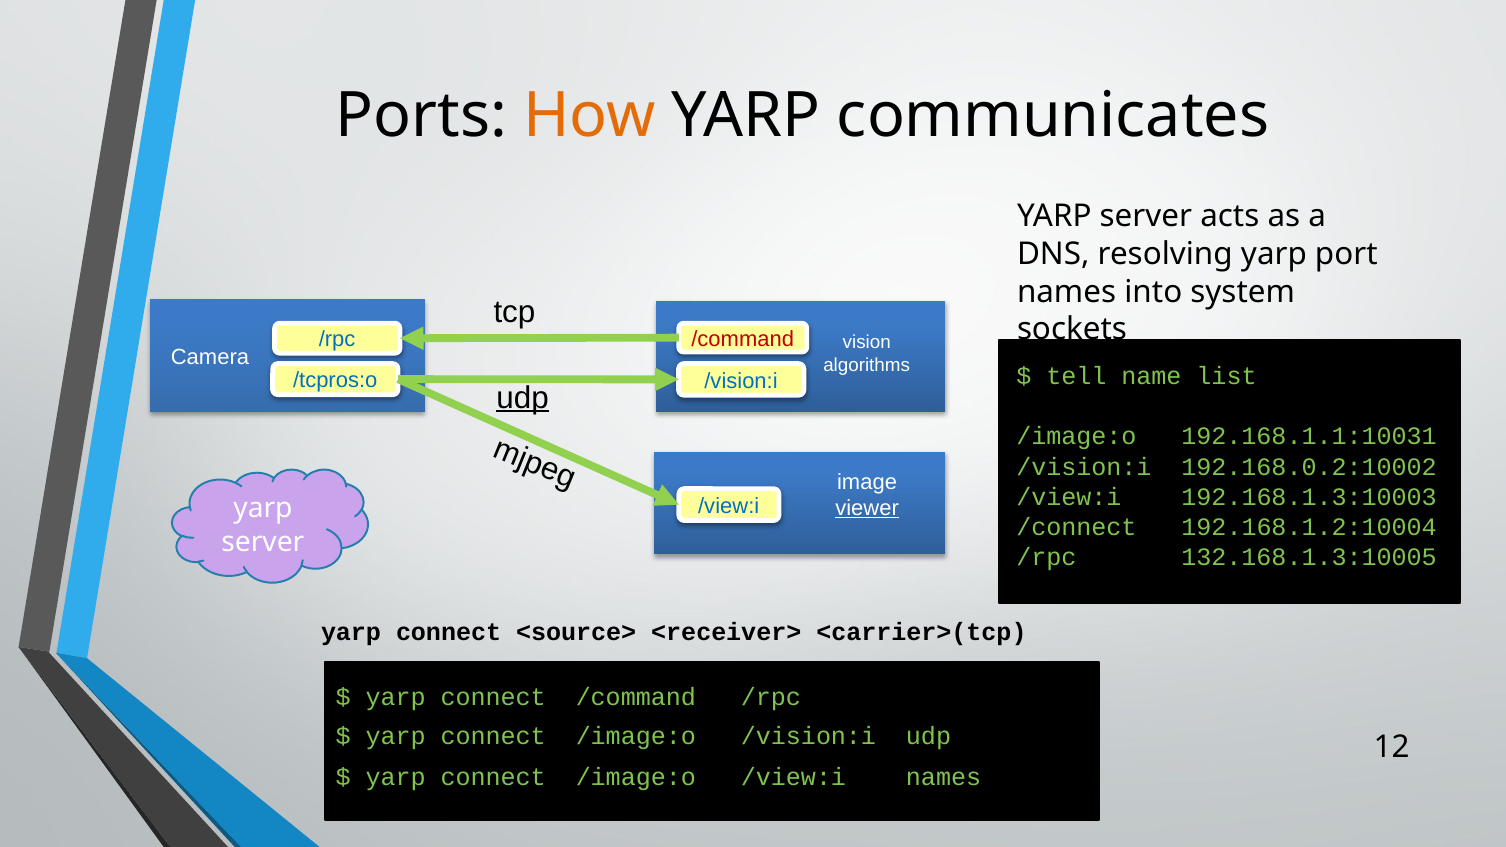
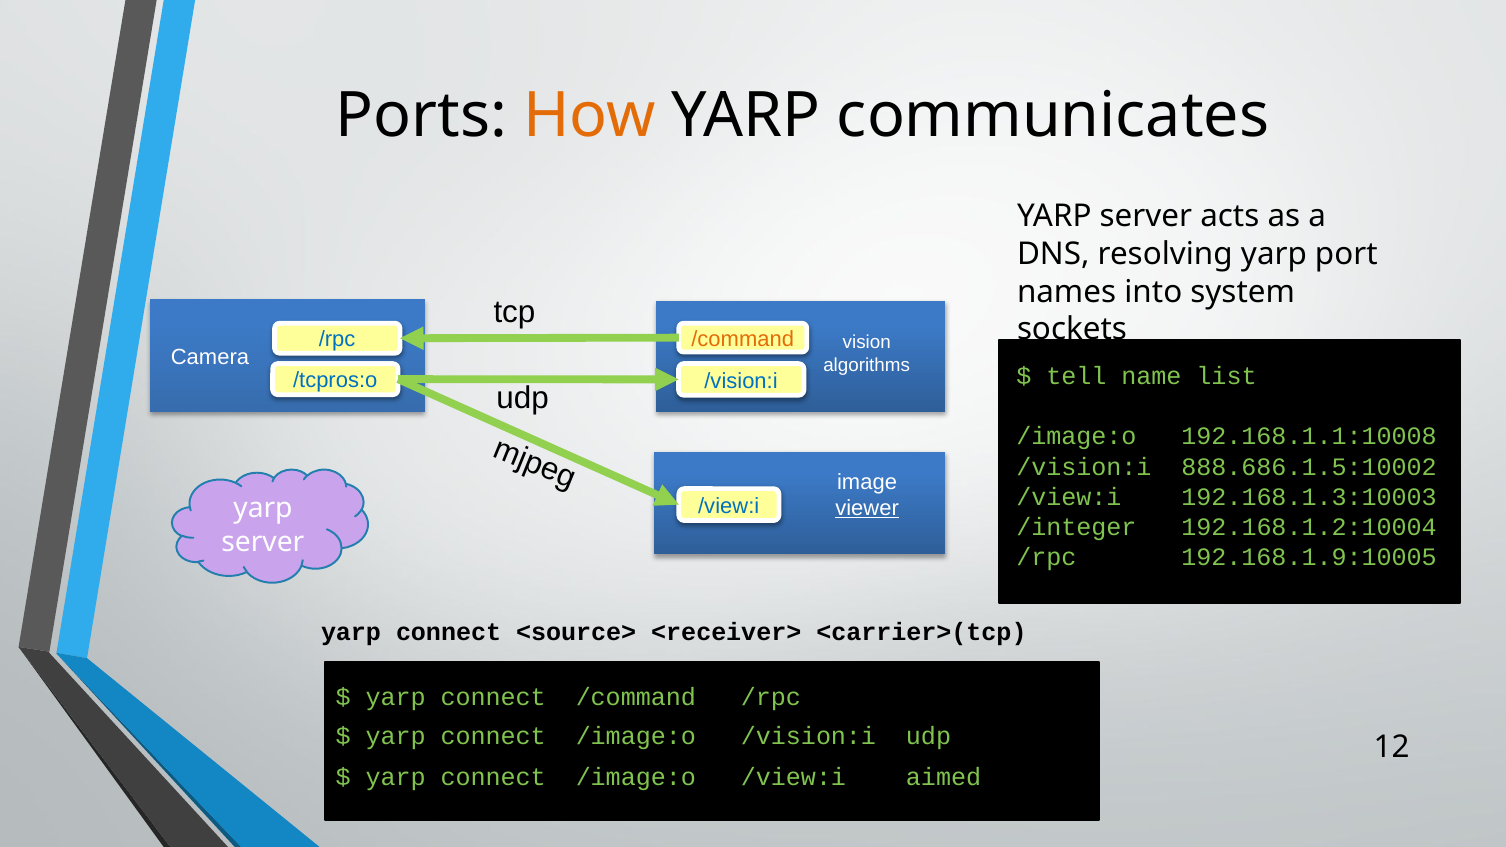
/command at (743, 339) colour: red -> orange
udp at (523, 398) underline: present -> none
192.168.1.1:10031: 192.168.1.1:10031 -> 192.168.1.1:10008
192.168.0.2:10002: 192.168.0.2:10002 -> 888.686.1.5:10002
/connect: /connect -> /integer
132.168.1.3:10005: 132.168.1.3:10005 -> 192.168.1.9:10005
/view:i names: names -> aimed
